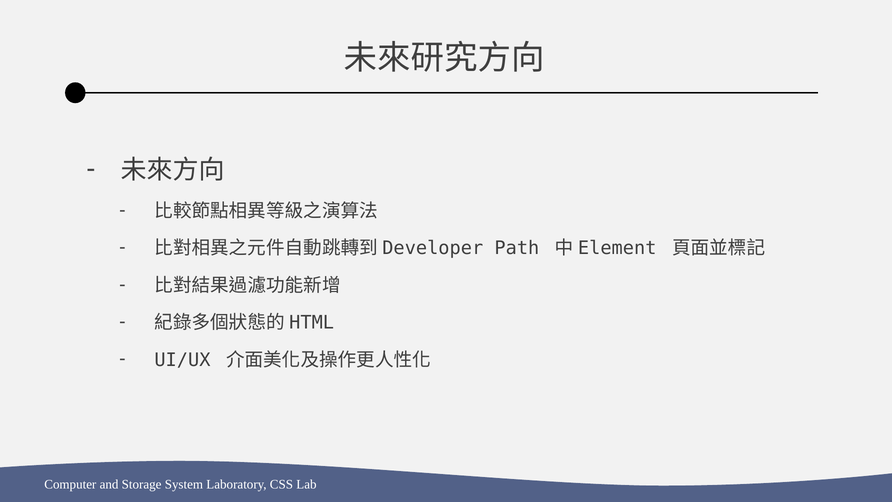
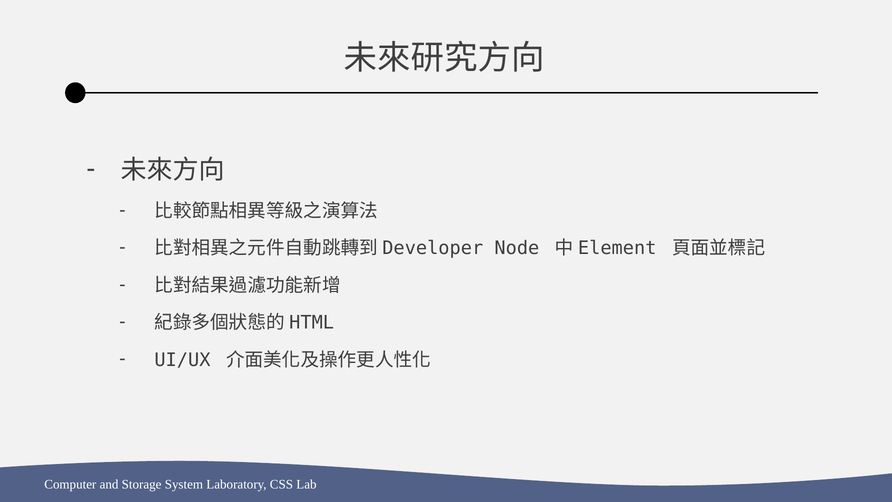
Path: Path -> Node
